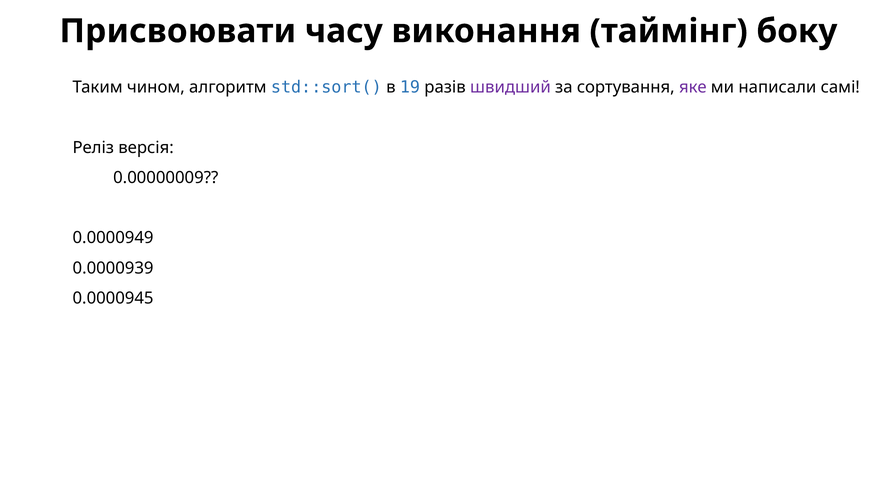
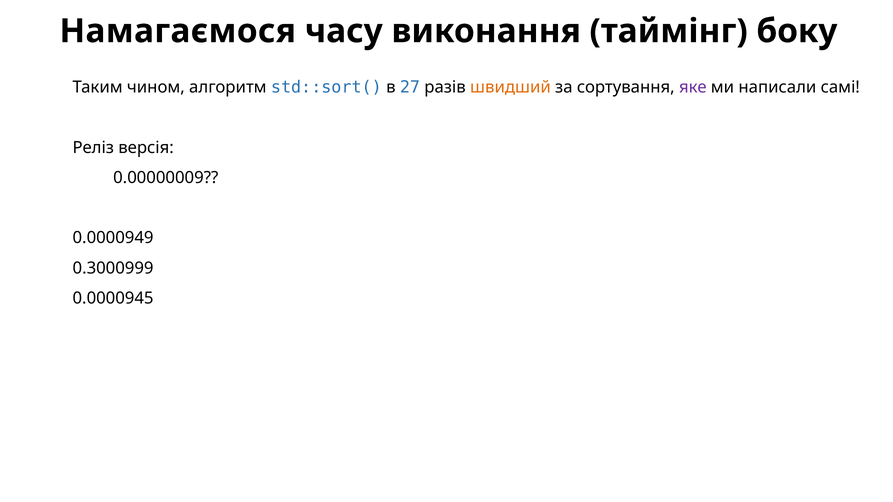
Присвоювати: Присвоювати -> Намагаємося
19: 19 -> 27
швидший colour: purple -> orange
0.0000939: 0.0000939 -> 0.3000999
